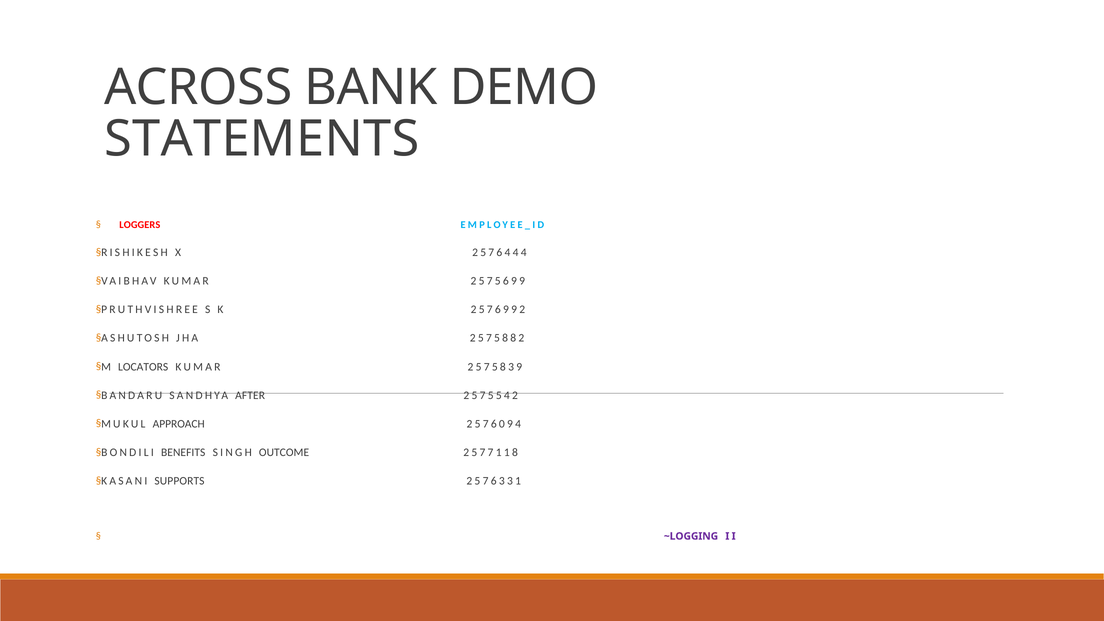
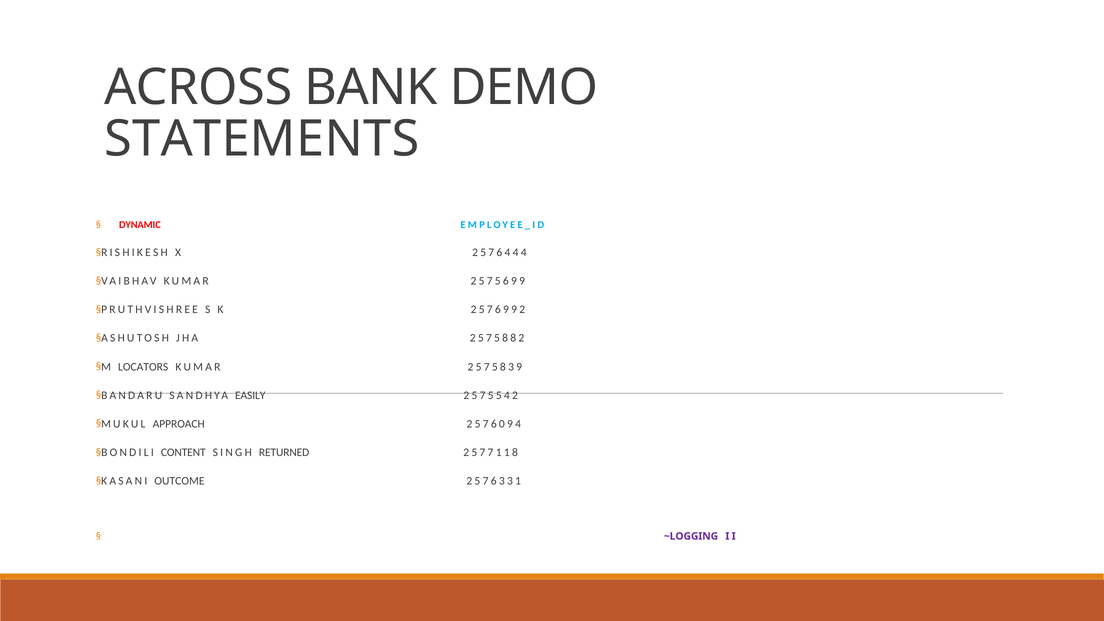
LOGGERS: LOGGERS -> DYNAMIC
AFTER: AFTER -> EASILY
BENEFITS: BENEFITS -> CONTENT
OUTCOME: OUTCOME -> RETURNED
SUPPORTS: SUPPORTS -> OUTCOME
